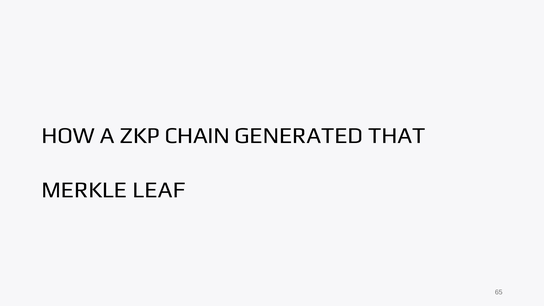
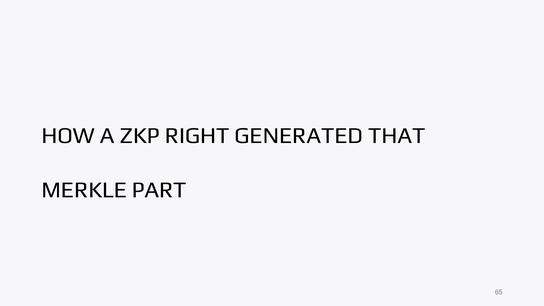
CHAIN: CHAIN -> RIGHT
LEAF: LEAF -> PART
